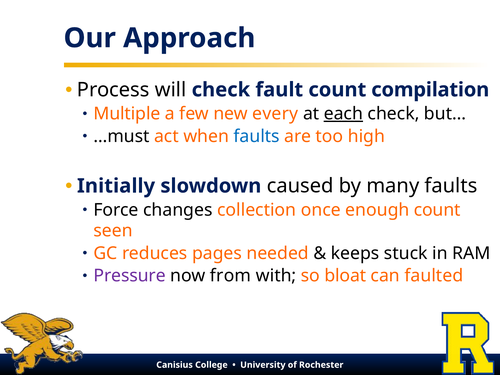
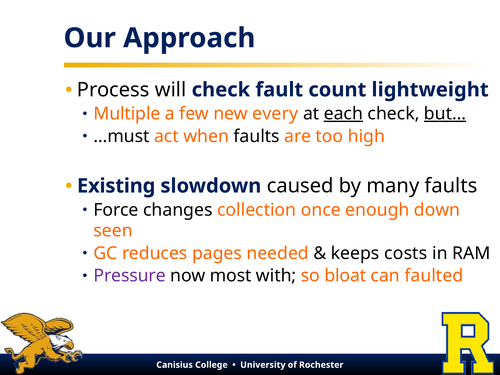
compilation: compilation -> lightweight
but… underline: none -> present
faults at (257, 136) colour: blue -> black
Initially: Initially -> Existing
enough count: count -> down
stuck: stuck -> costs
from: from -> most
